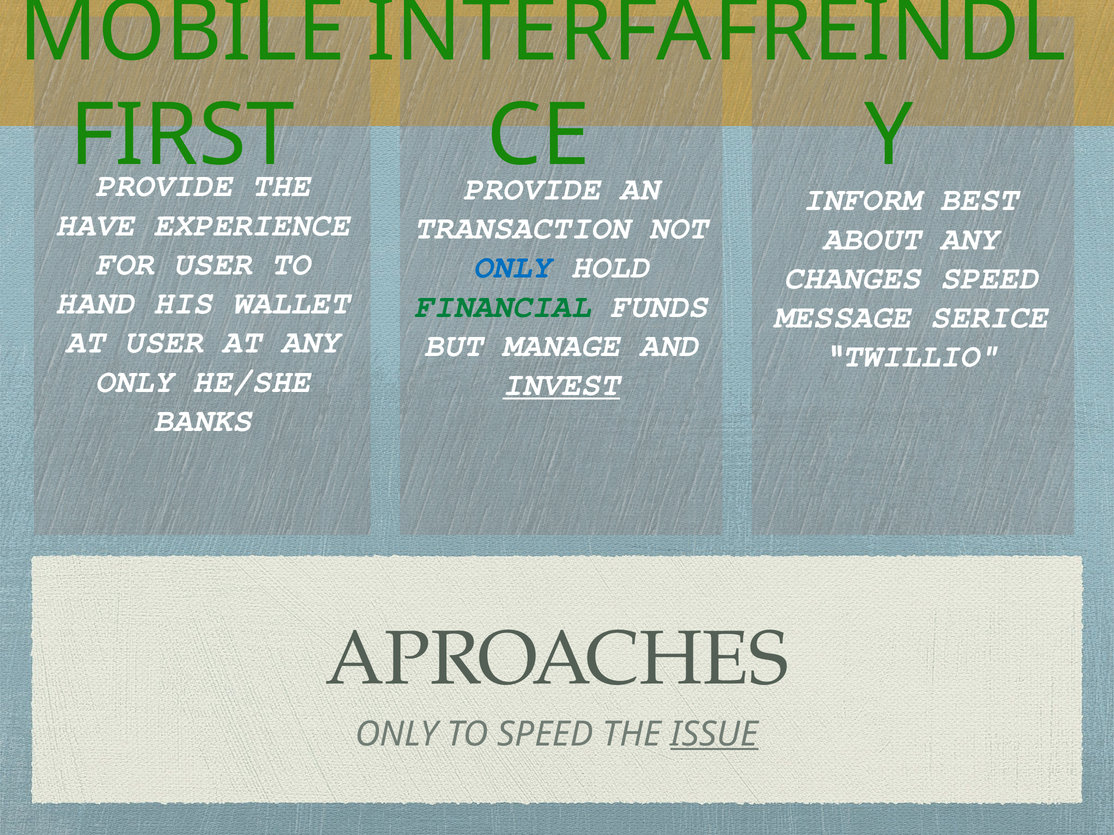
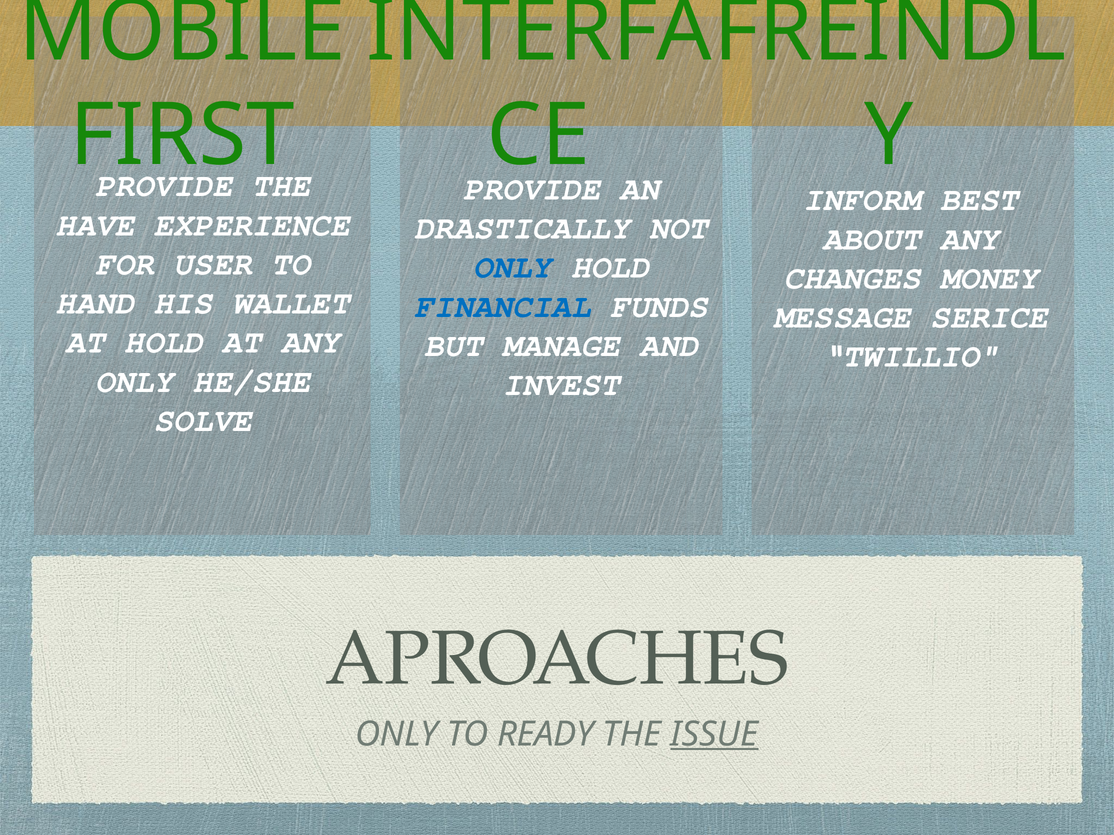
TRANSACTION: TRANSACTION -> DRASTICALLY
CHANGES SPEED: SPEED -> MONEY
FINANCIAL colour: green -> blue
AT USER: USER -> HOLD
INVEST underline: present -> none
BANKS: BANKS -> SOLVE
TO SPEED: SPEED -> READY
